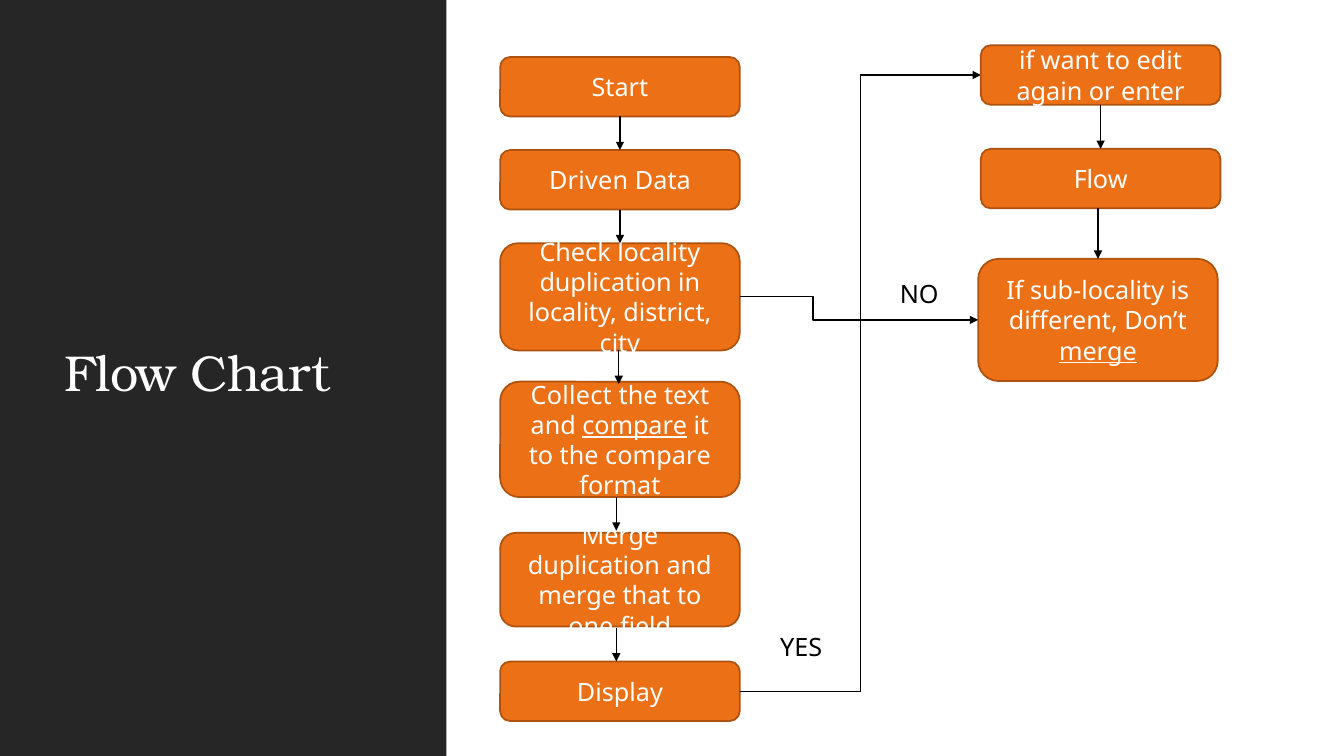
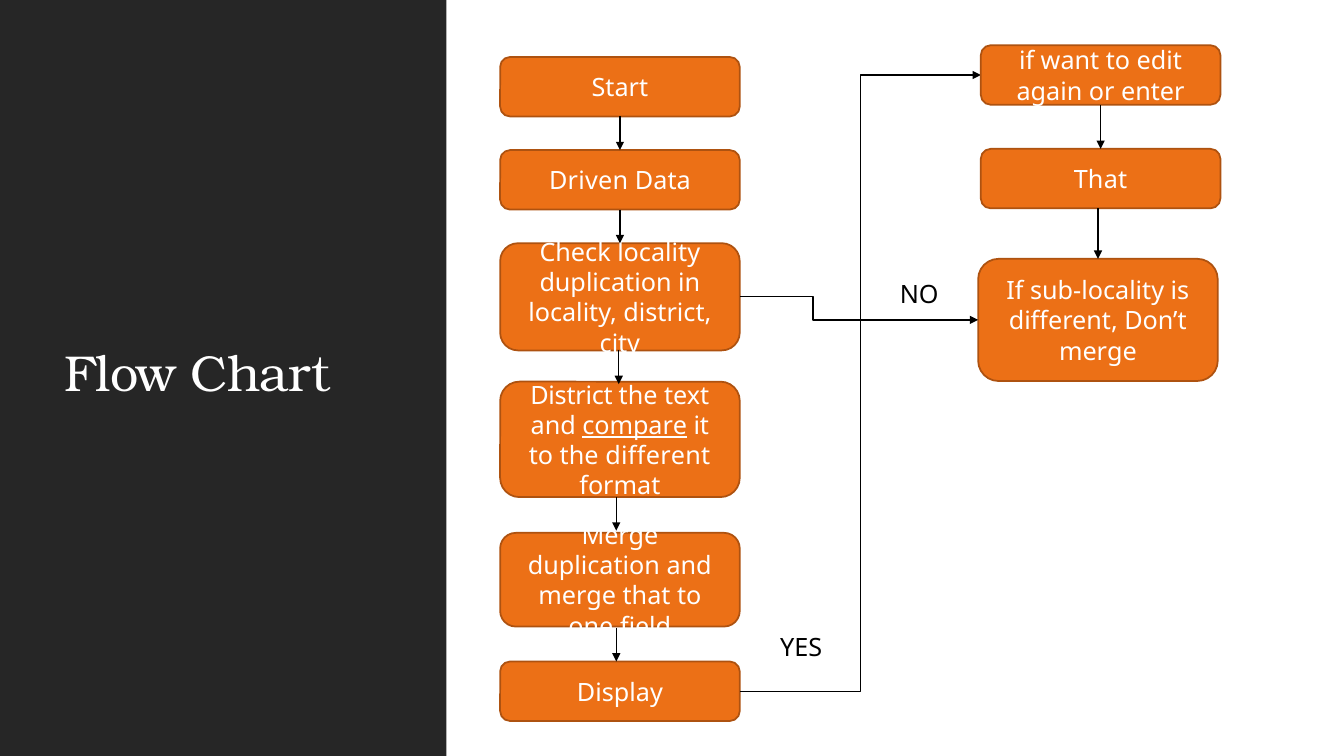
Flow at (1101, 180): Flow -> That
merge at (1098, 352) underline: present -> none
Collect at (571, 396): Collect -> District
the compare: compare -> different
